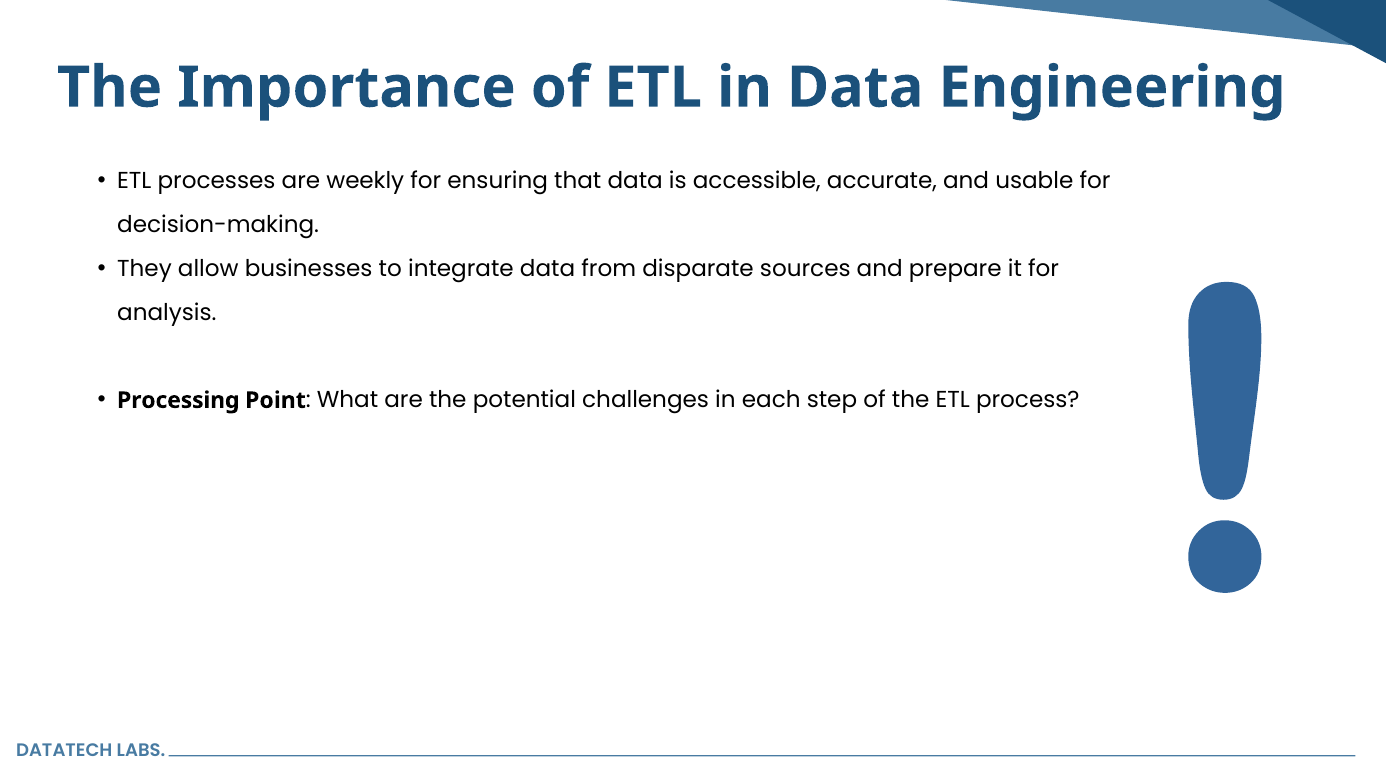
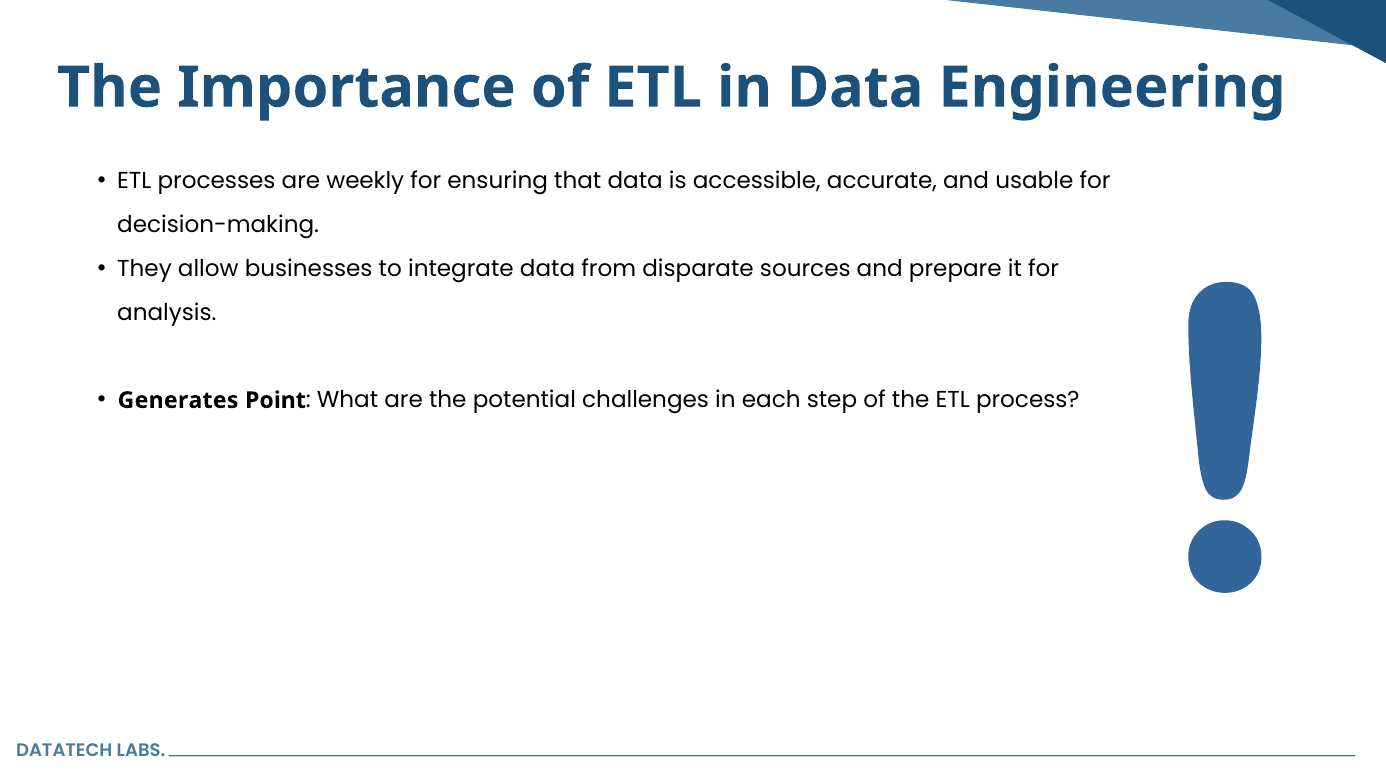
Processing: Processing -> Generates
